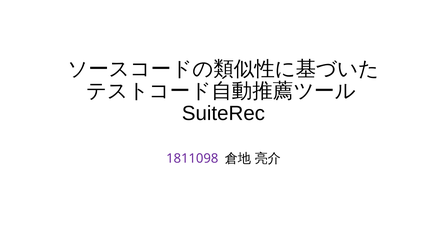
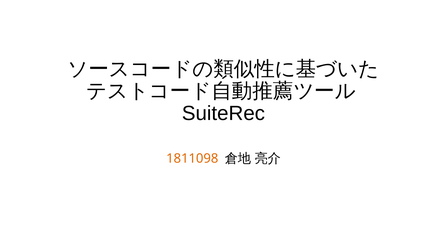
1811098 colour: purple -> orange
